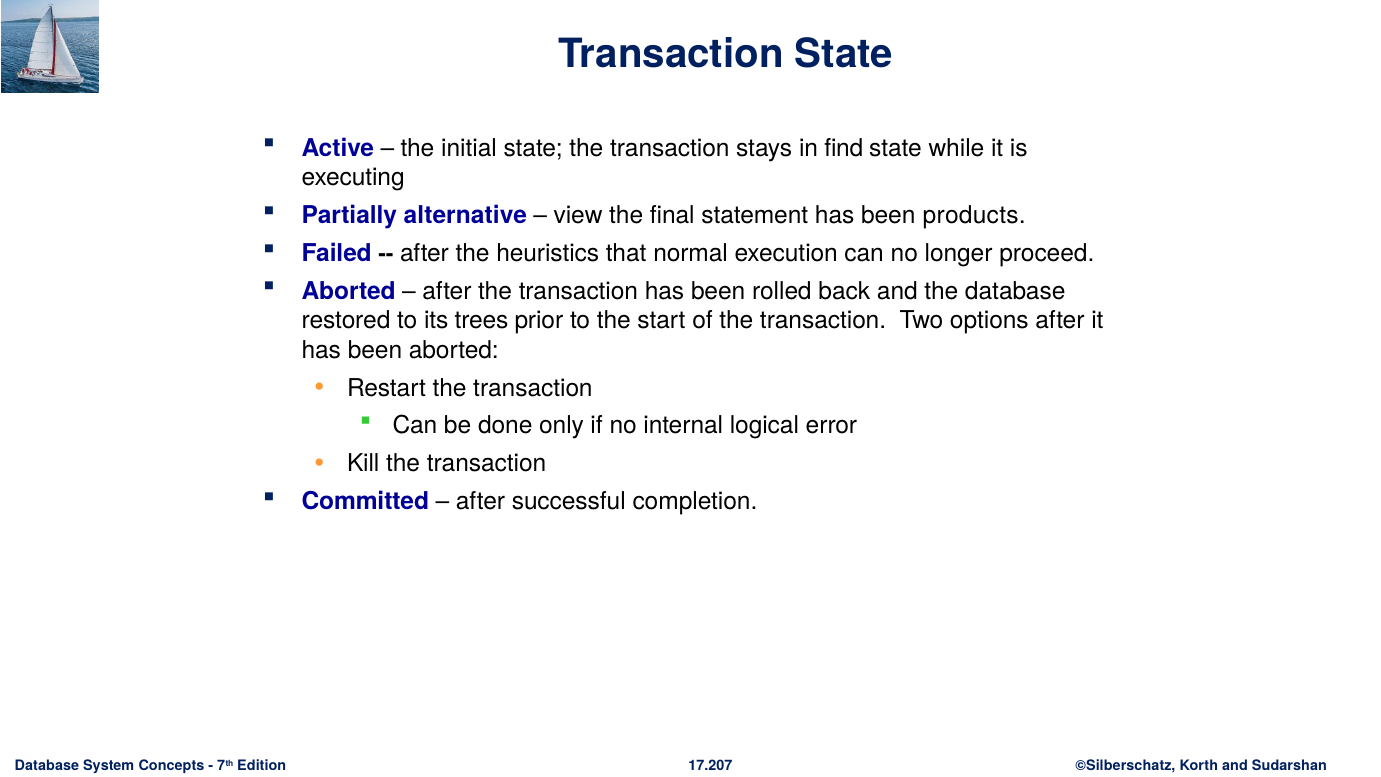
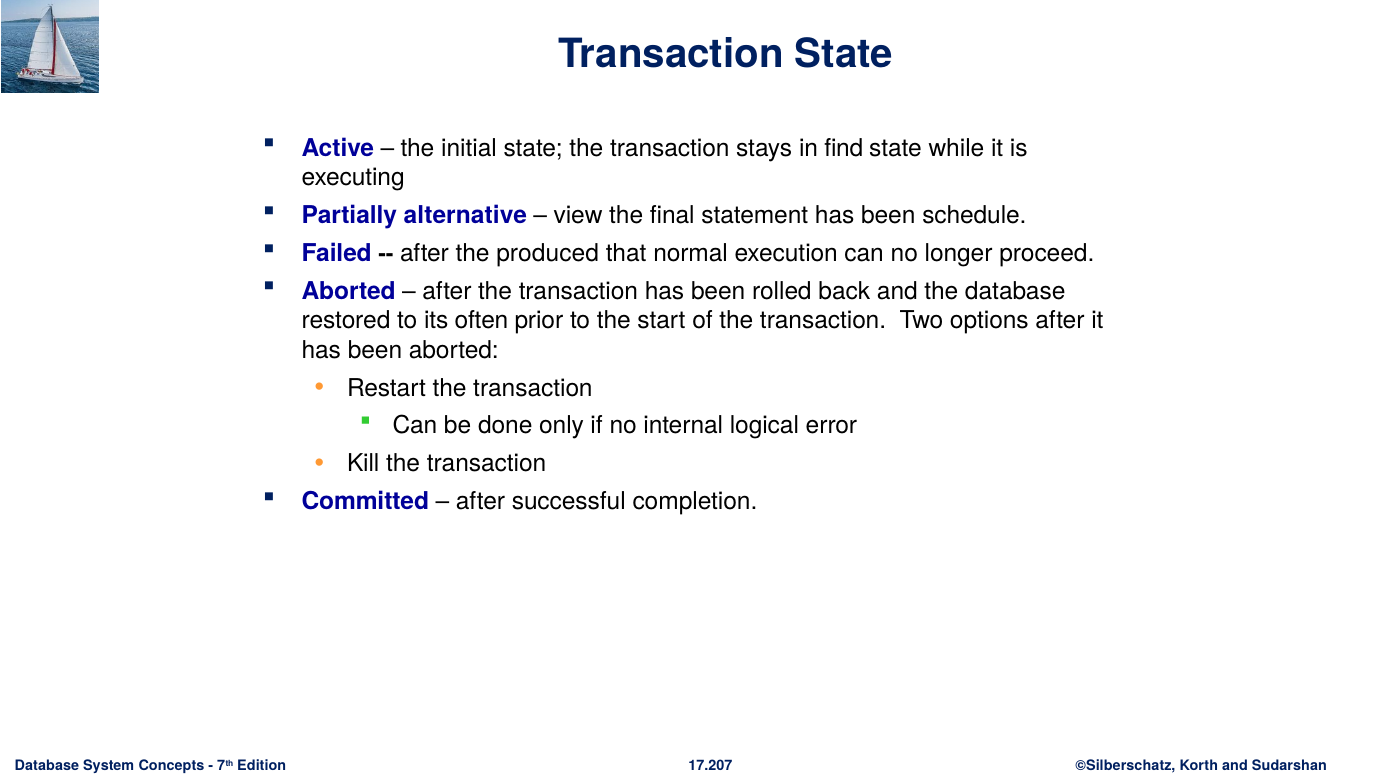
products: products -> schedule
heuristics: heuristics -> produced
trees: trees -> often
